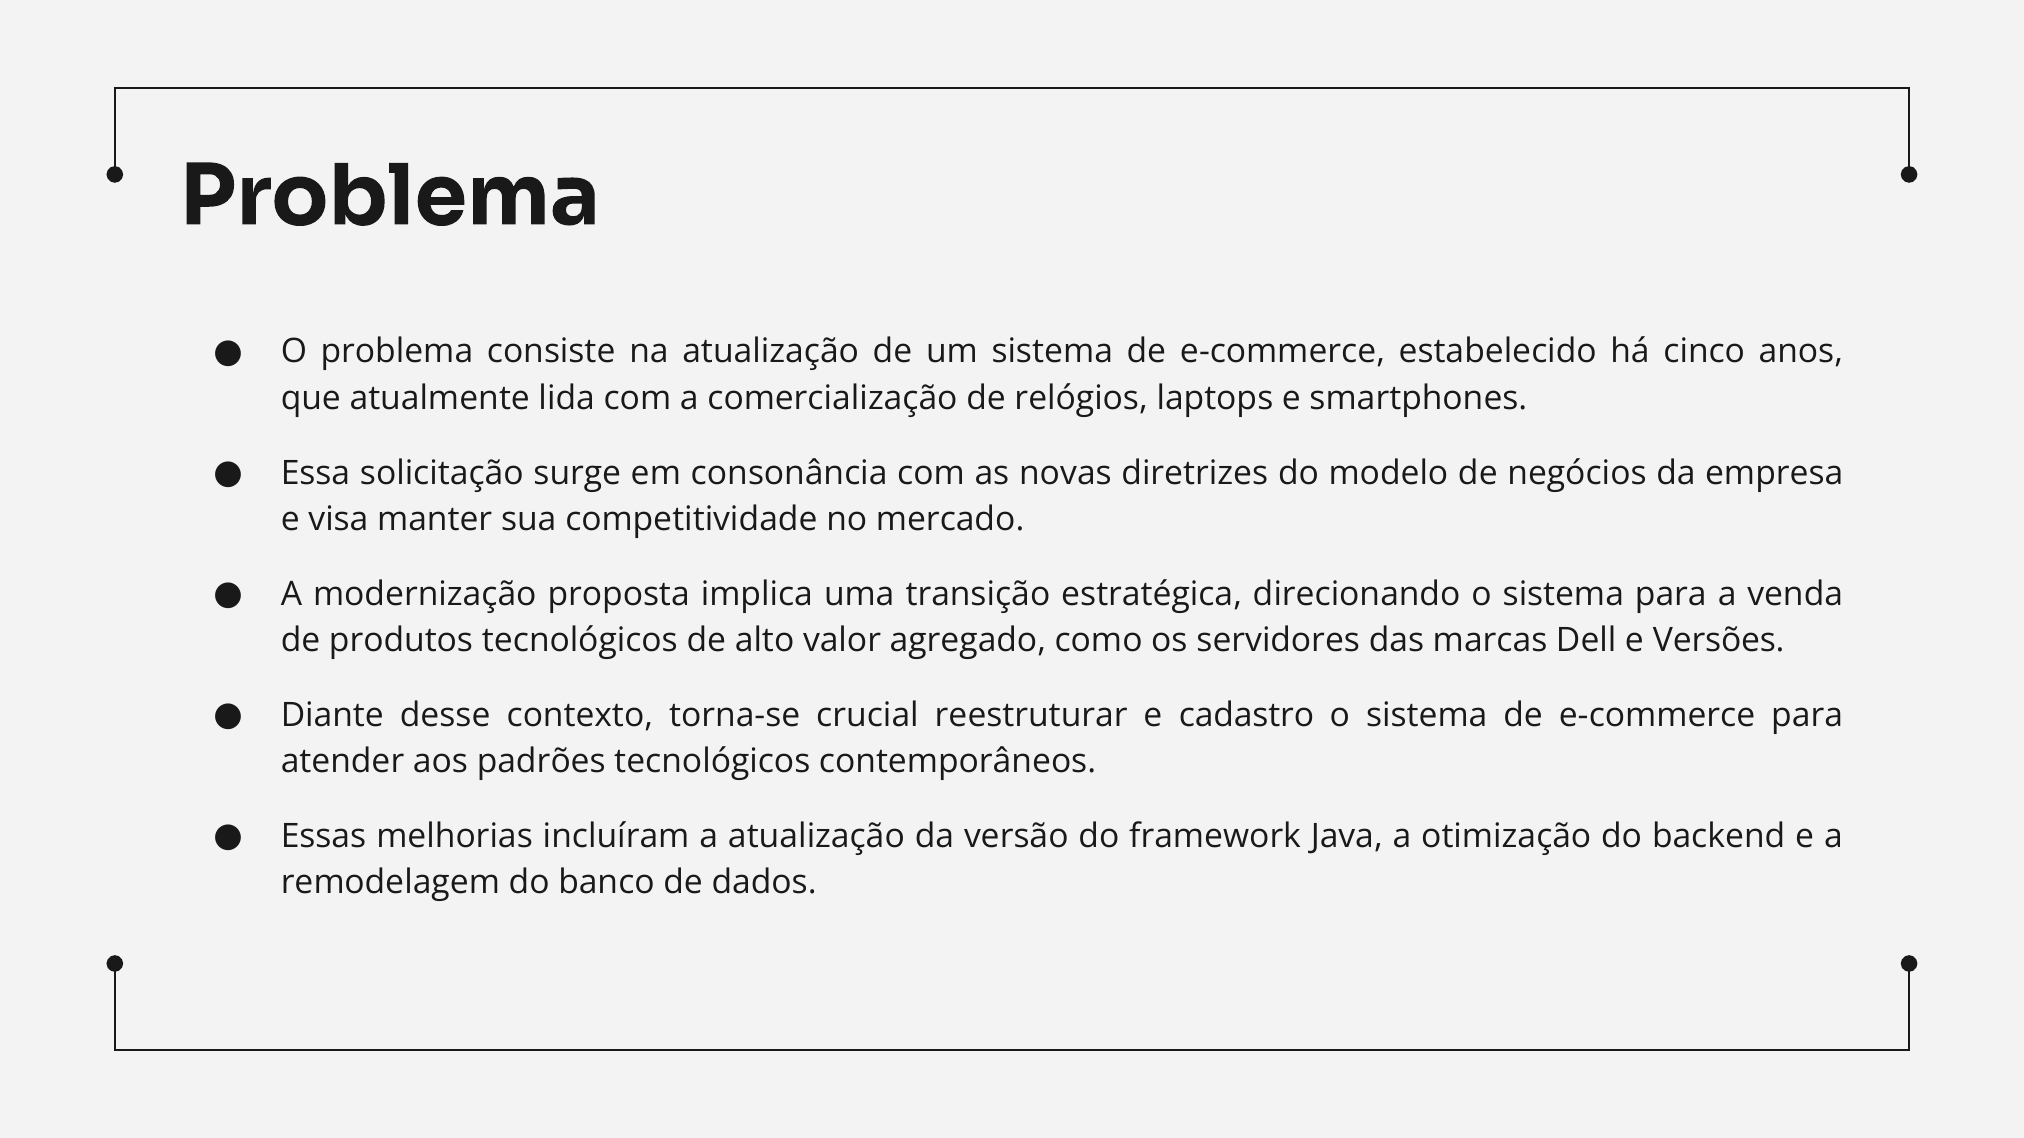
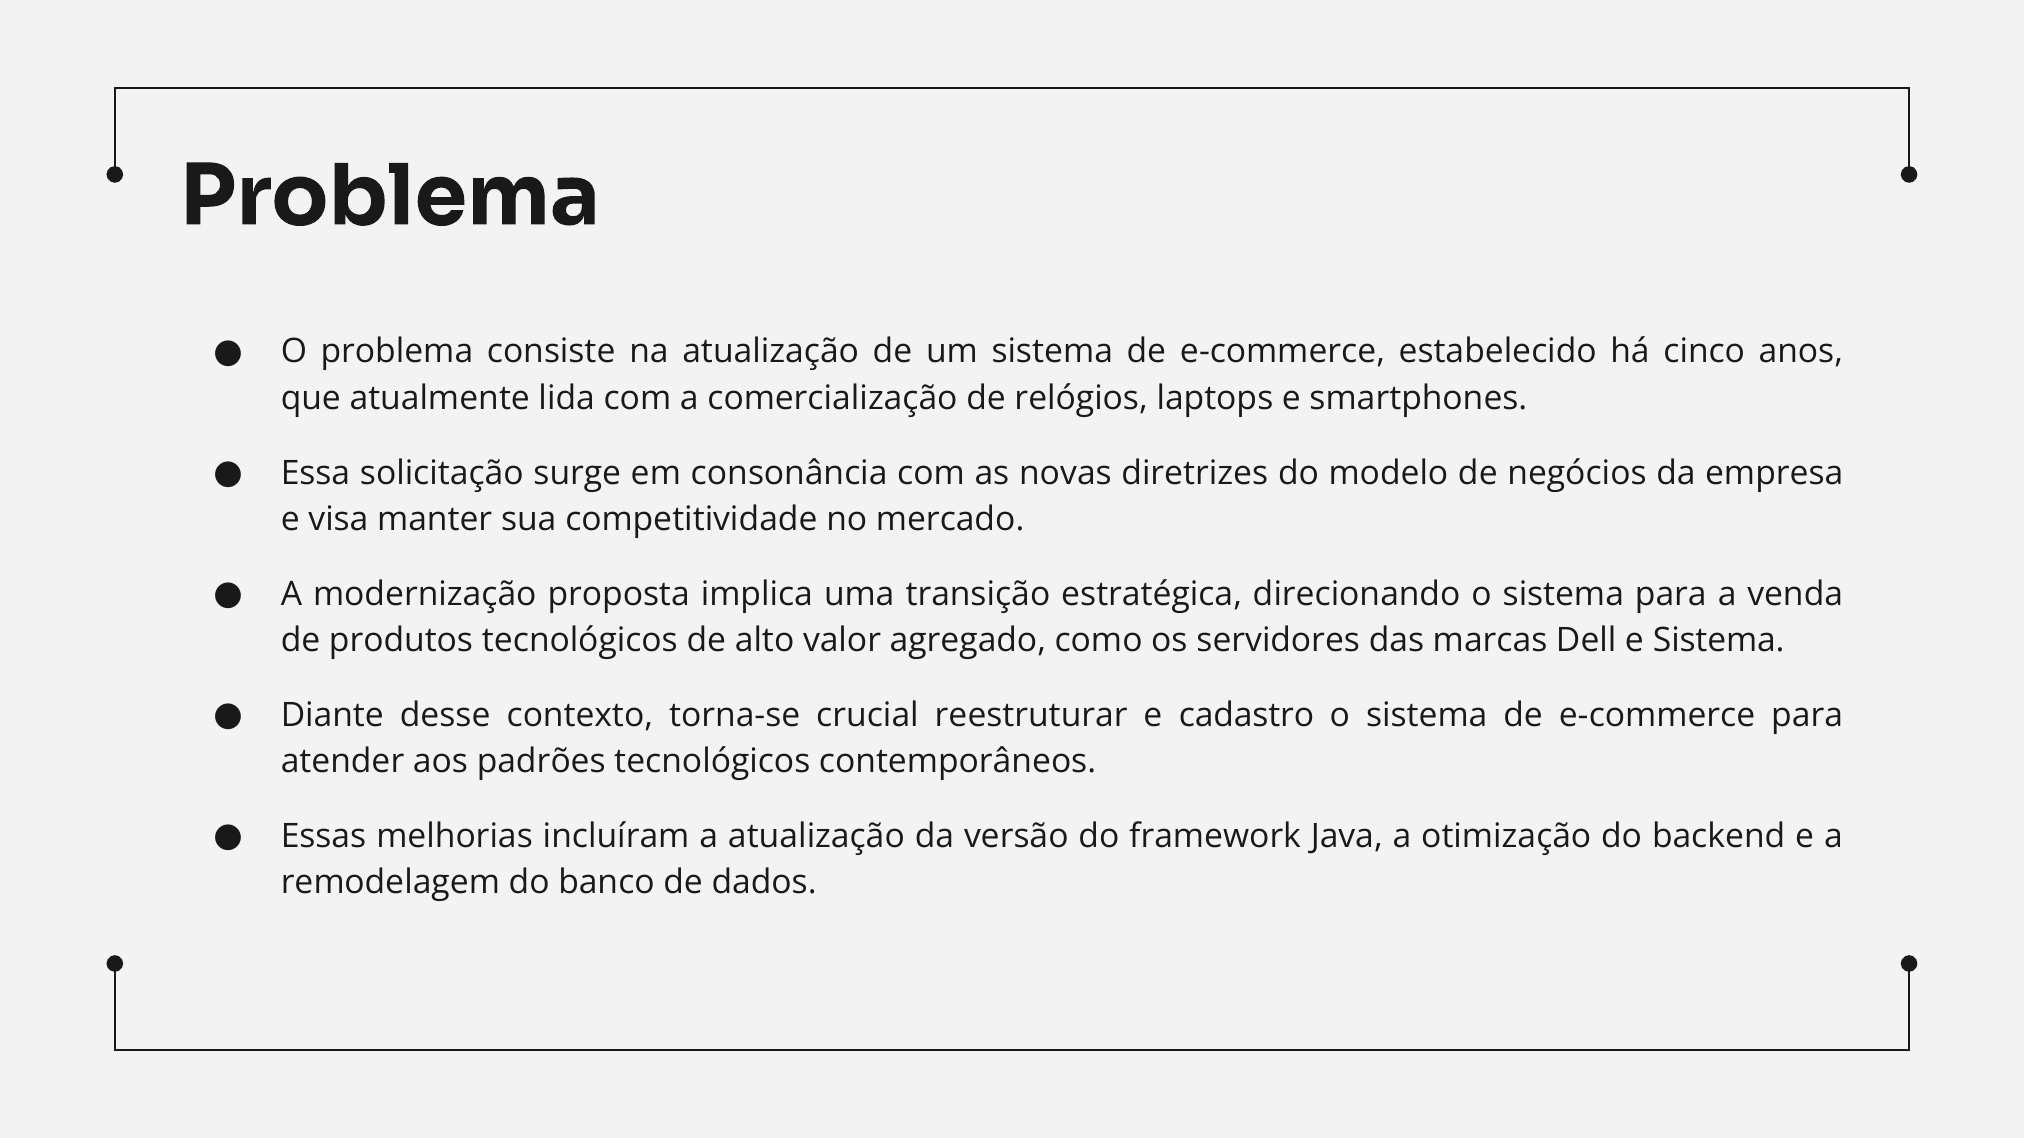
e Versões: Versões -> Sistema
